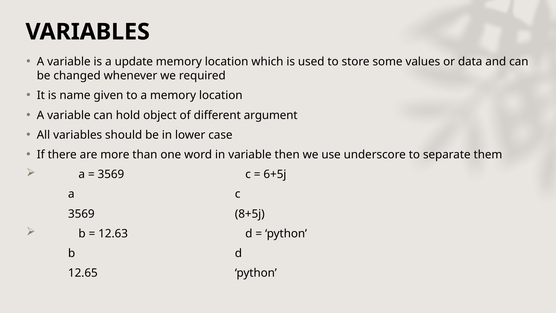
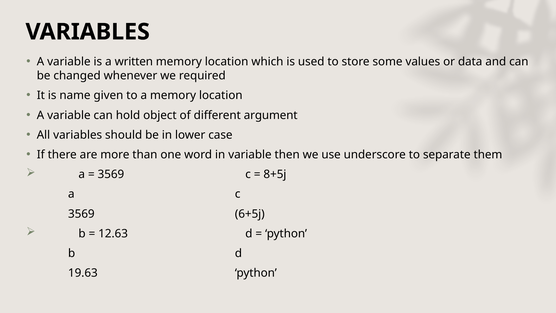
update: update -> written
6+5j: 6+5j -> 8+5j
8+5j: 8+5j -> 6+5j
12.65: 12.65 -> 19.63
